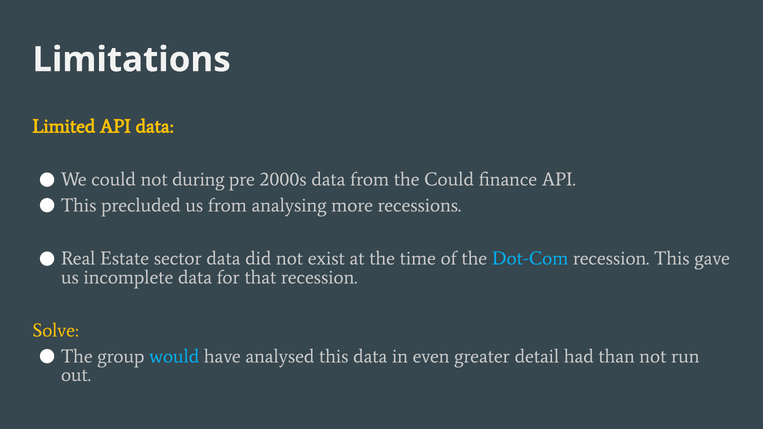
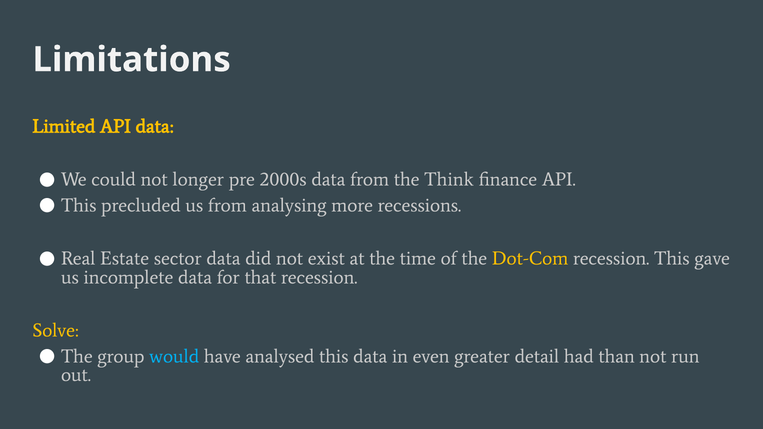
during: during -> longer
the Could: Could -> Think
Dot-Com colour: light blue -> yellow
